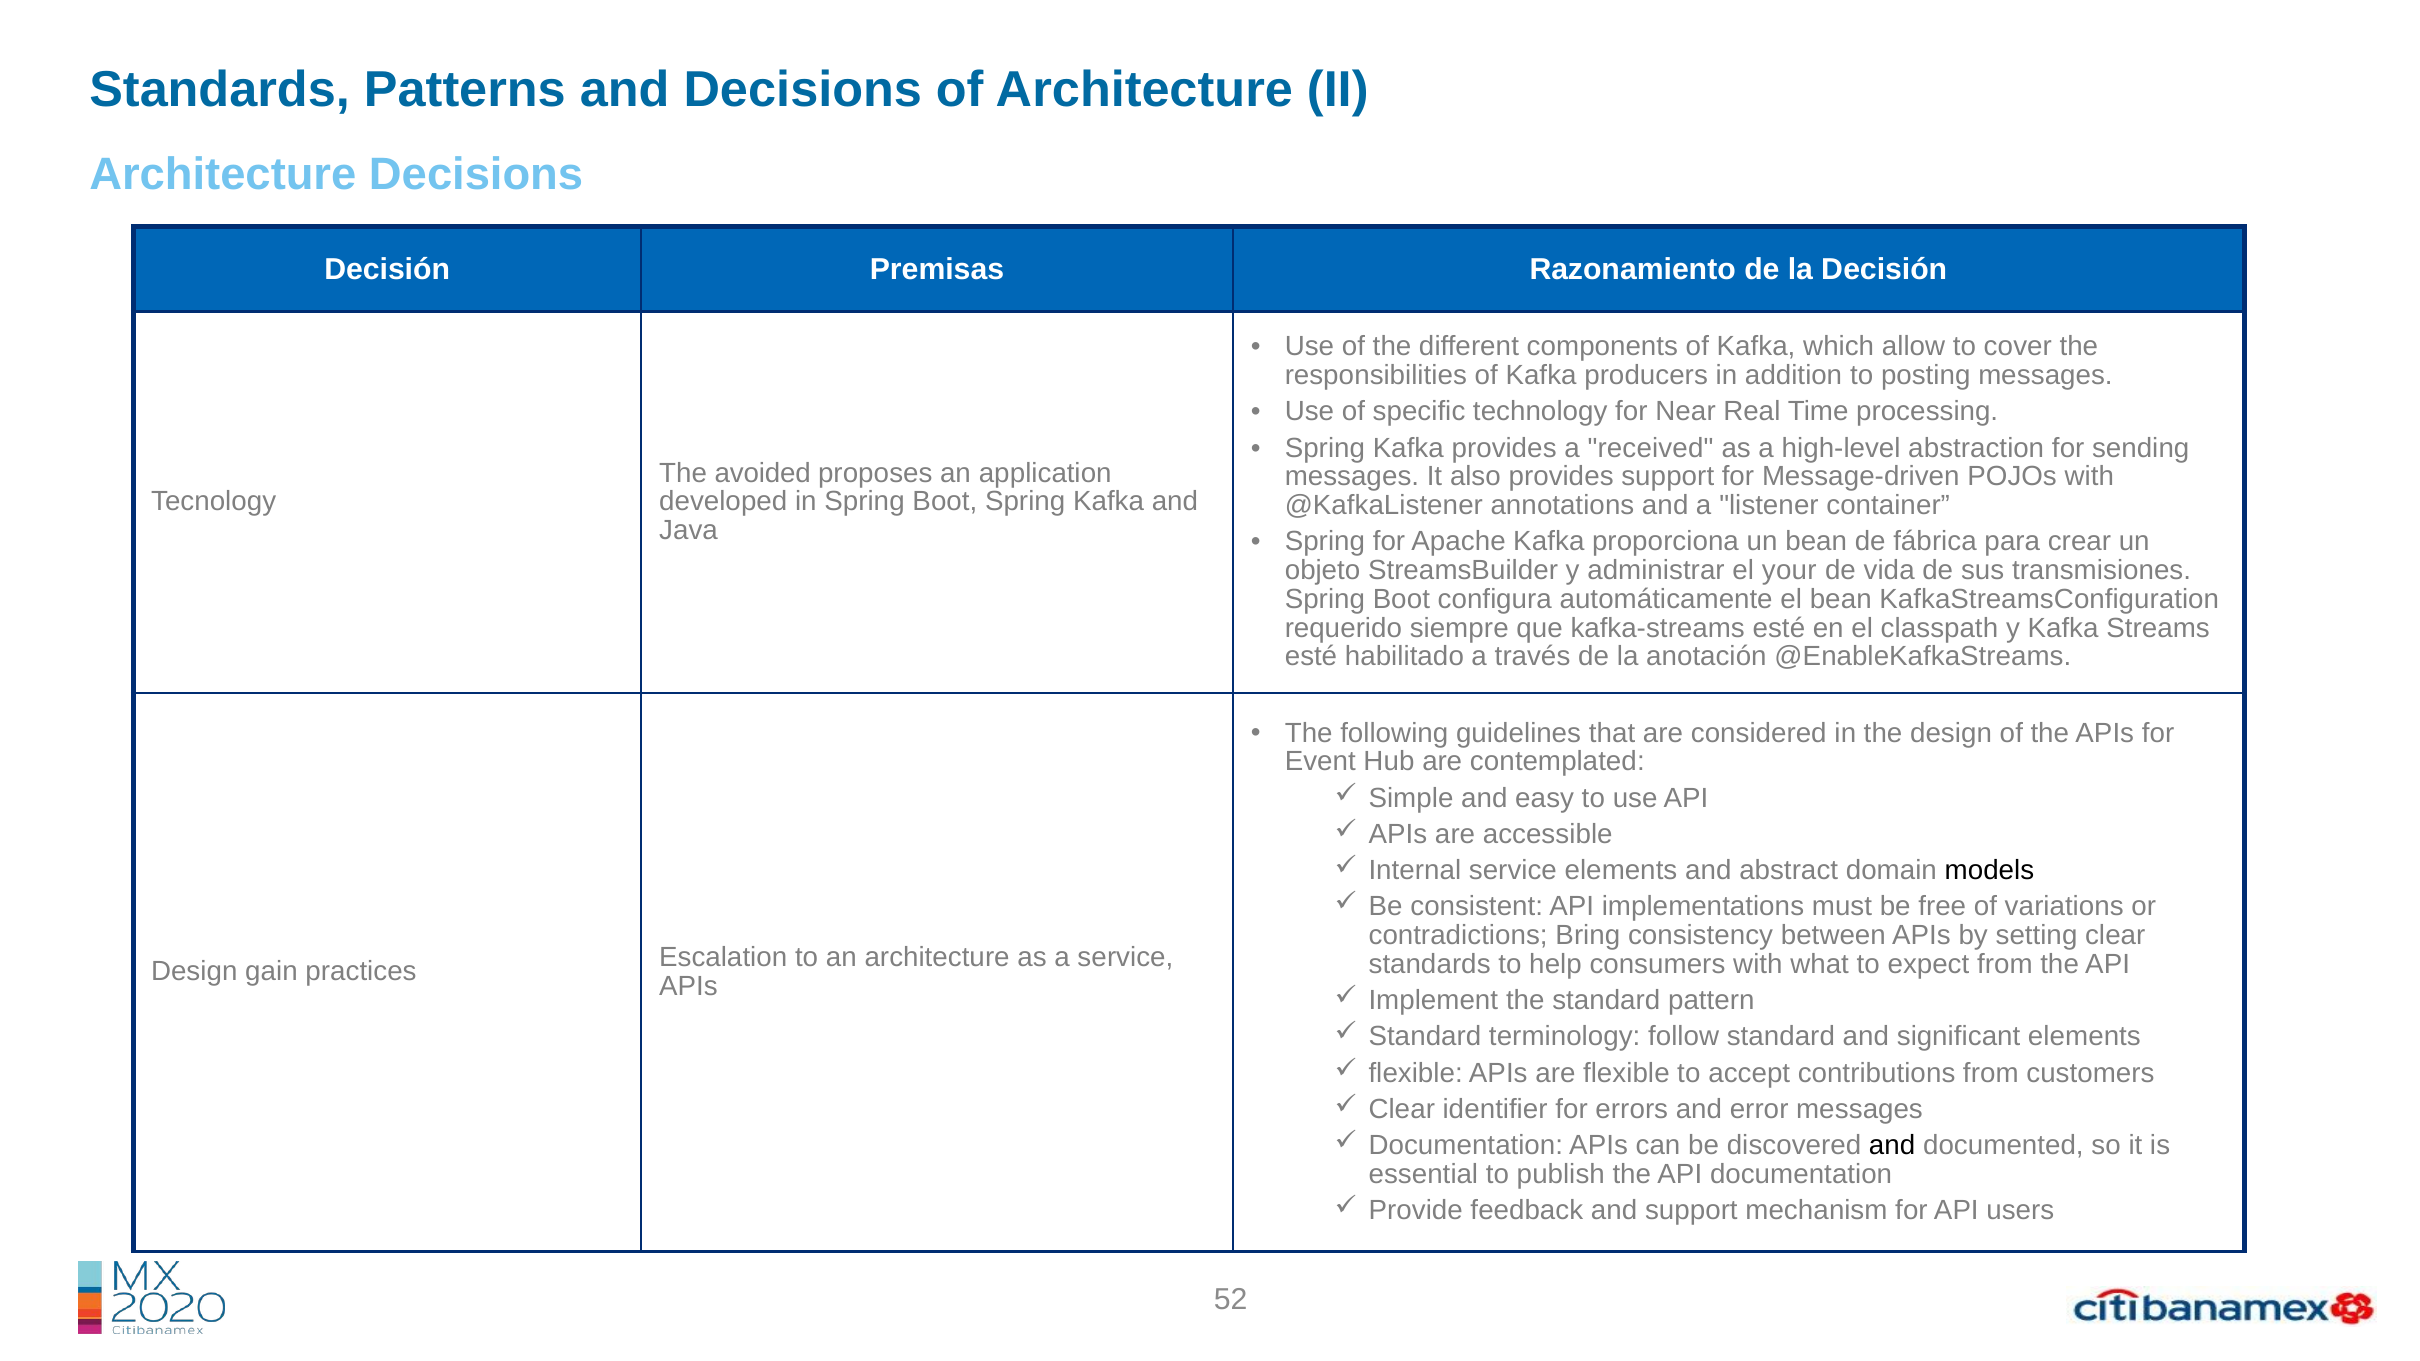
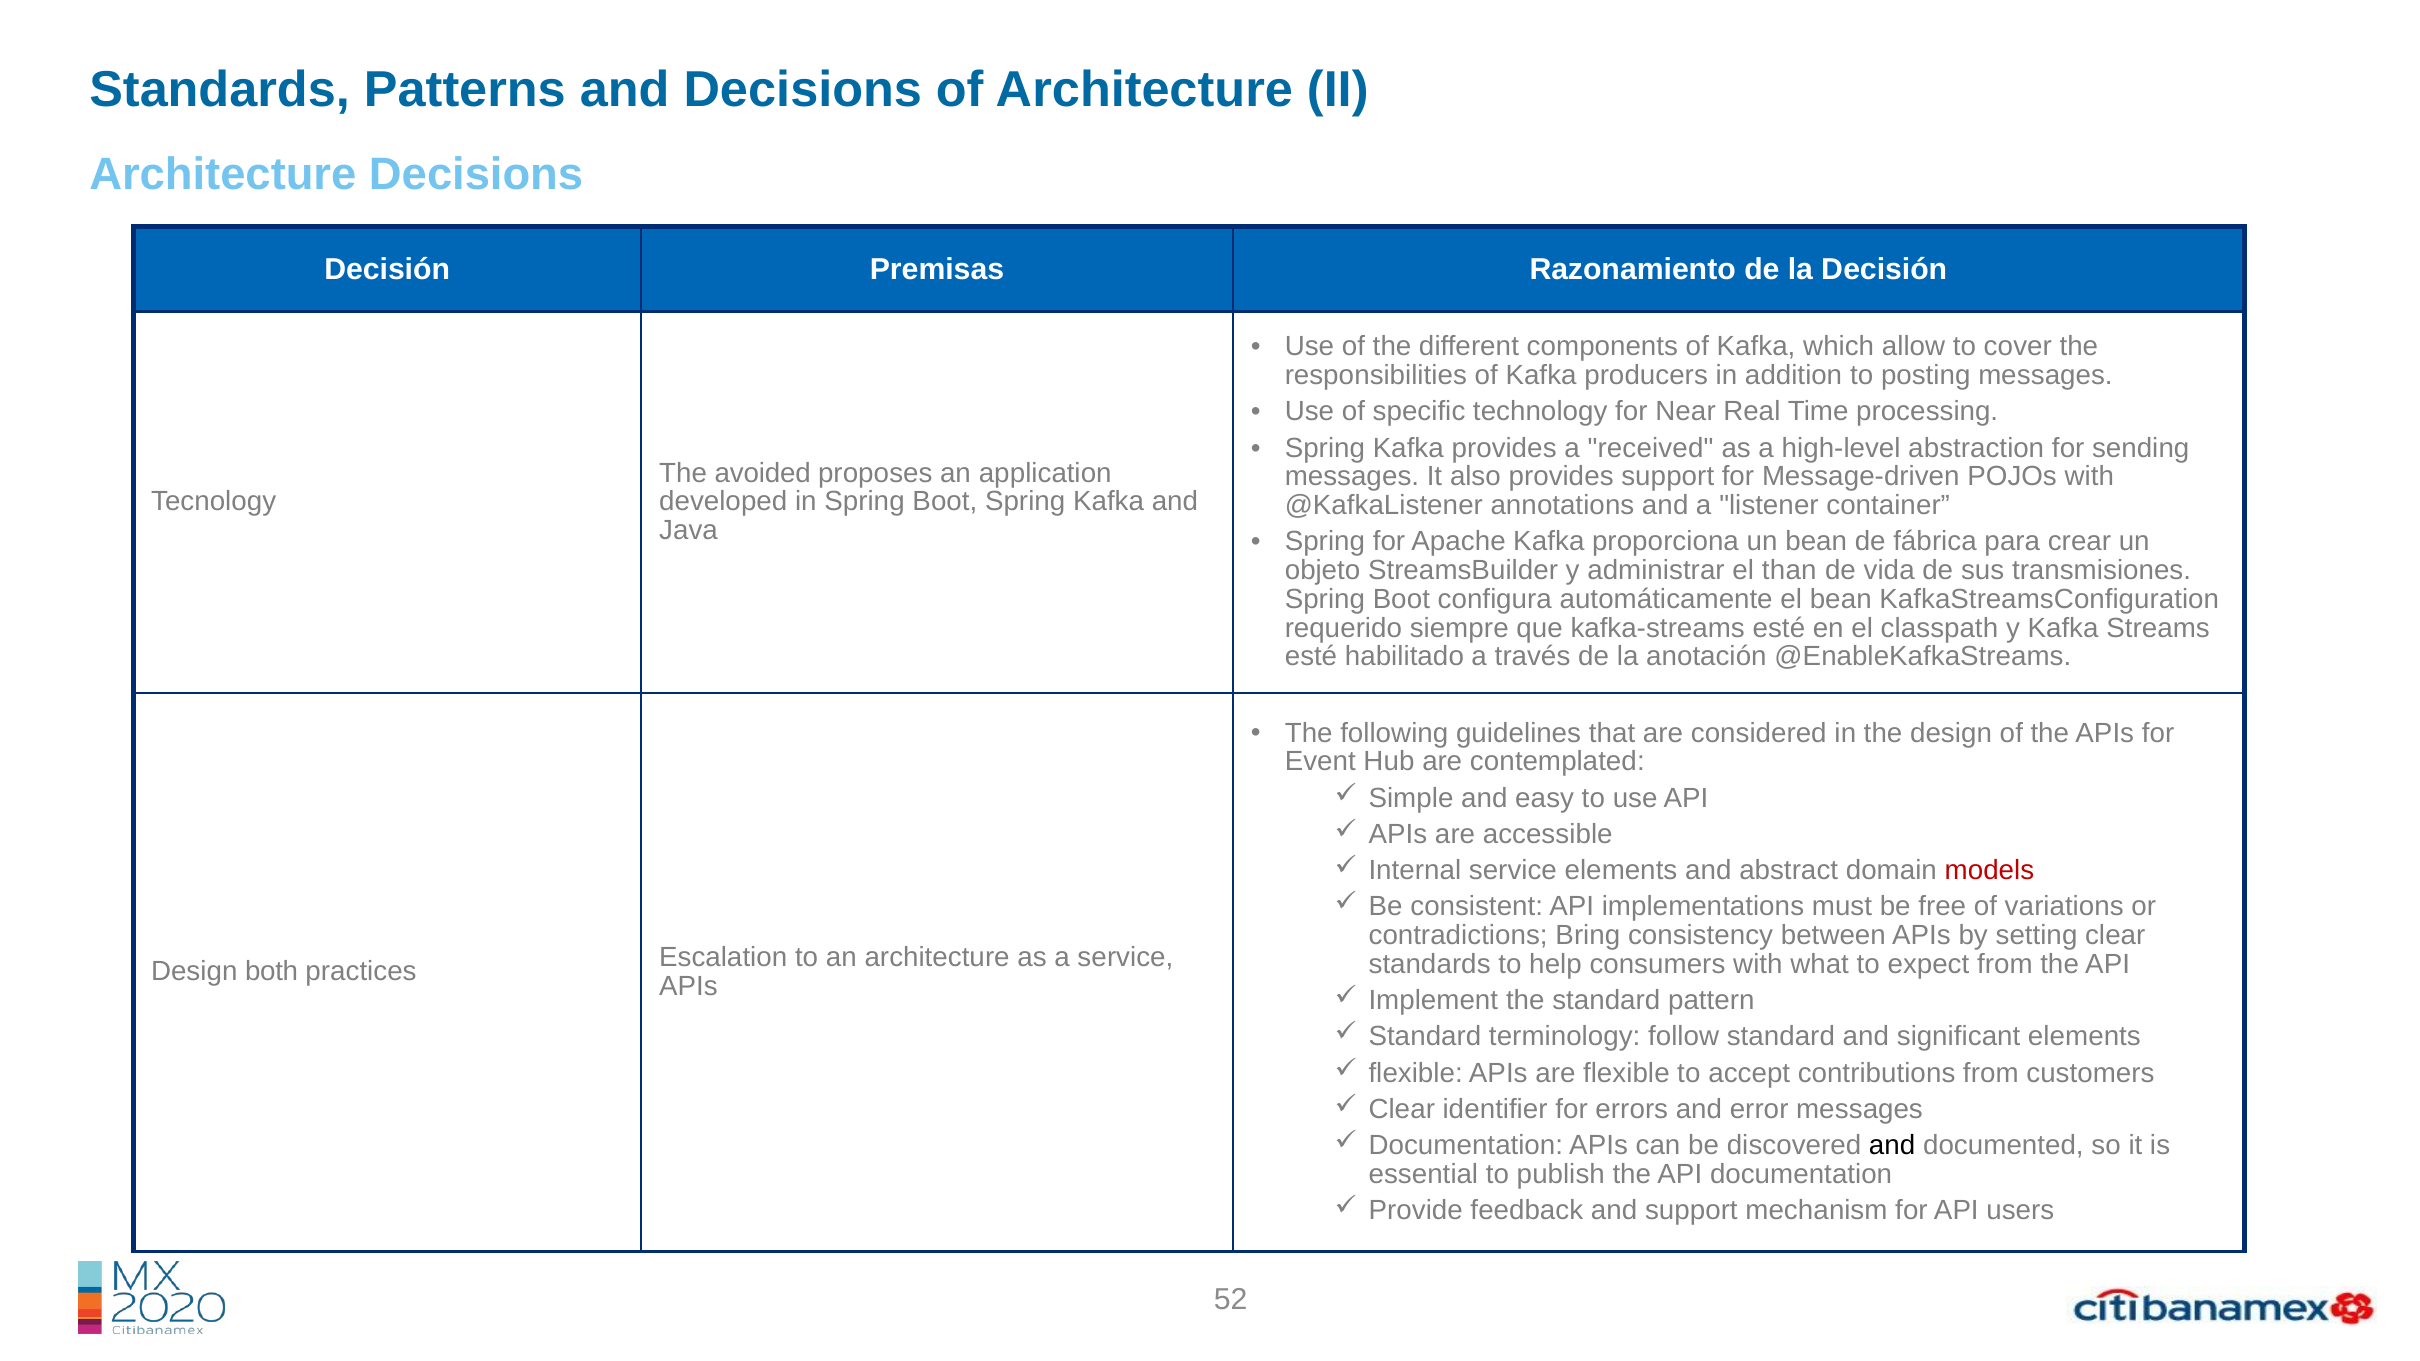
your: your -> than
models colour: black -> red
gain: gain -> both
